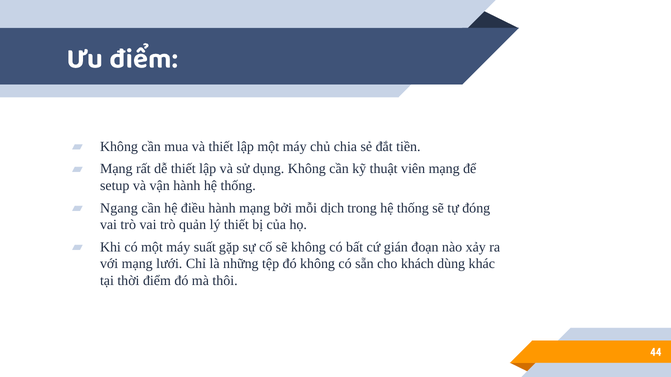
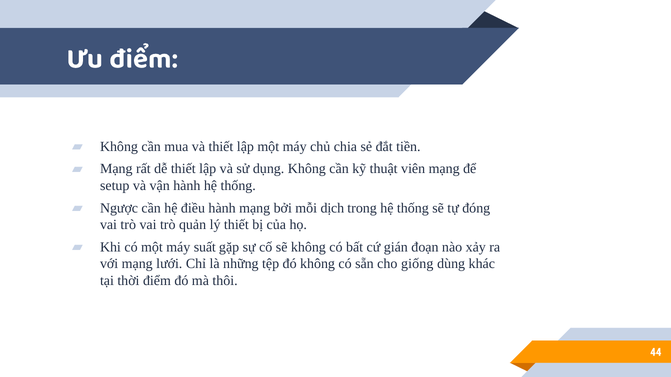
Ngang: Ngang -> Ngược
khách: khách -> giống
